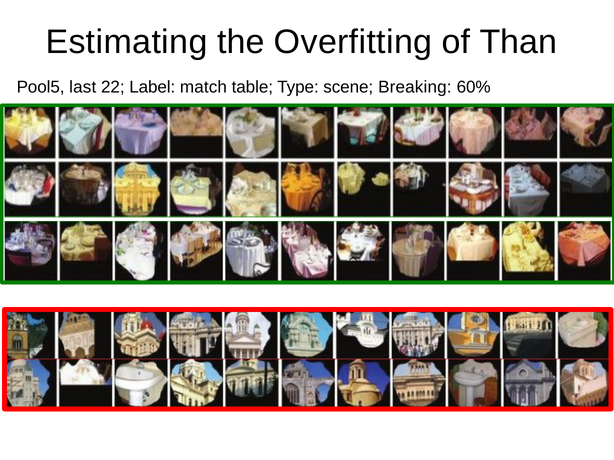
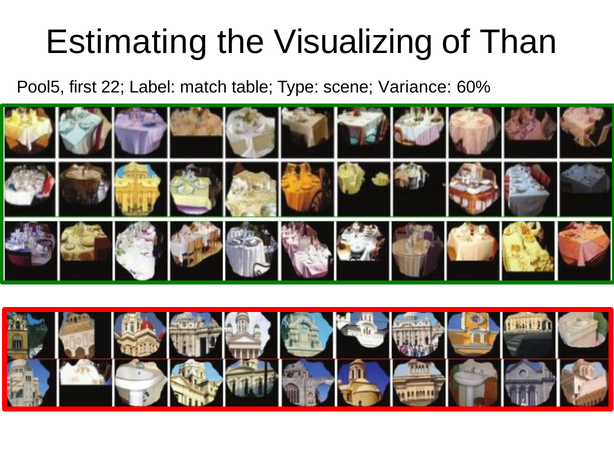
Overfitting: Overfitting -> Visualizing
last: last -> first
Breaking: Breaking -> Variance
